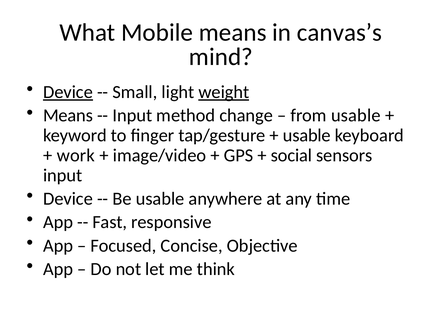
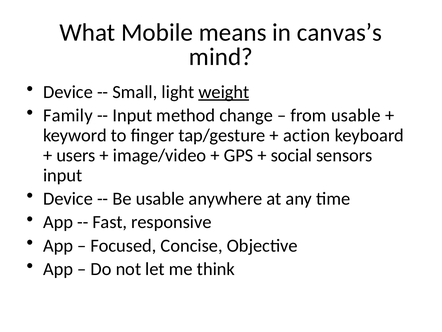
Device at (68, 92) underline: present -> none
Means at (68, 115): Means -> Family
usable at (307, 135): usable -> action
work: work -> users
